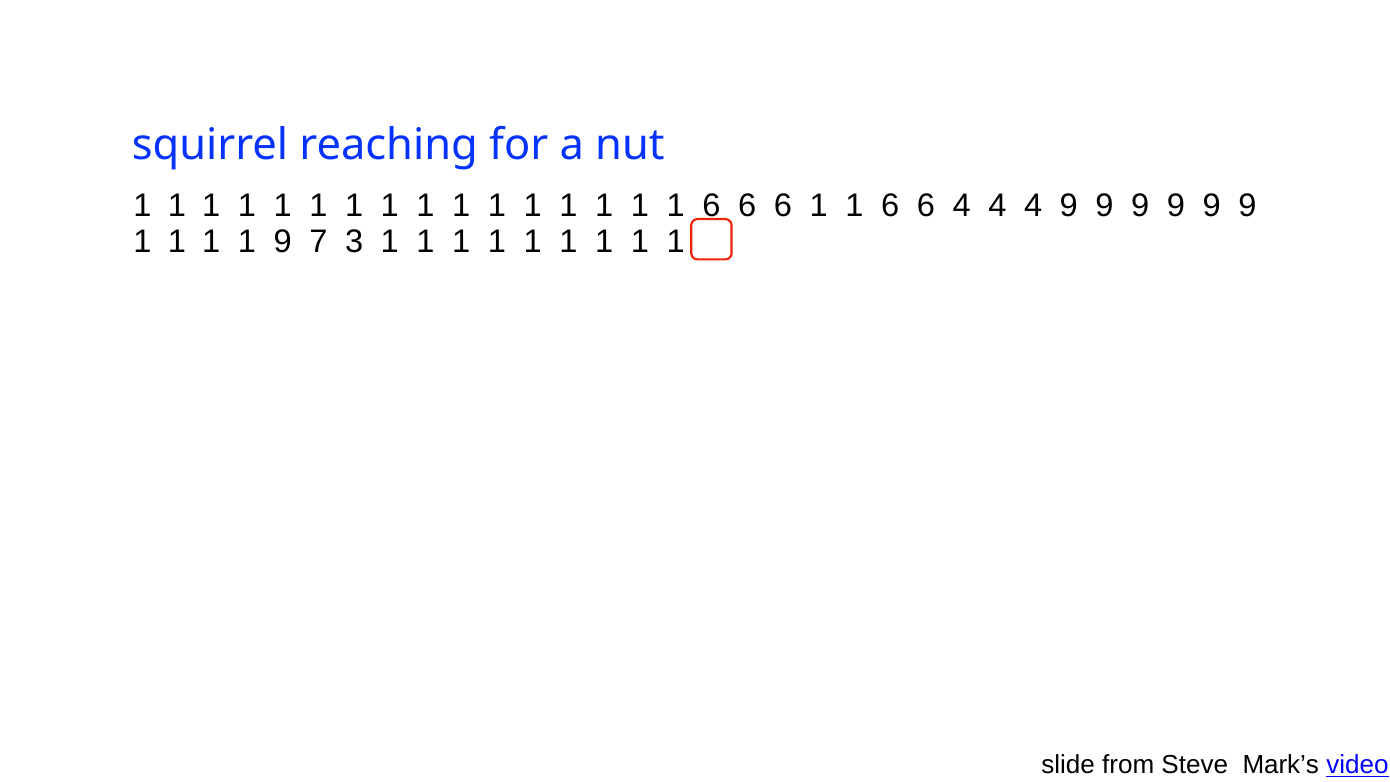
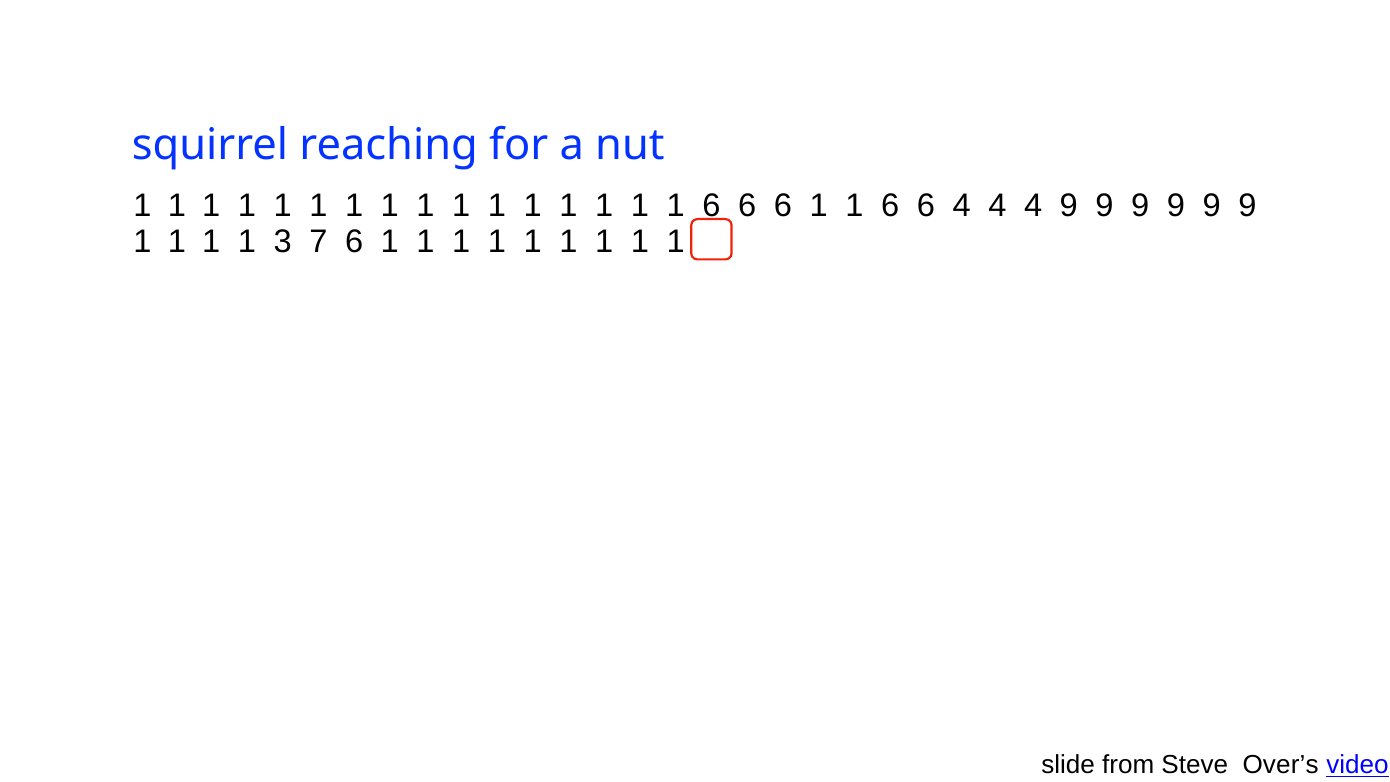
1 9: 9 -> 3
7 3: 3 -> 6
Mark’s: Mark’s -> Over’s
